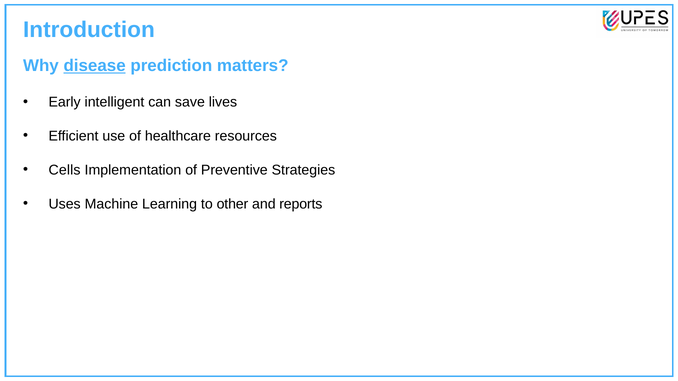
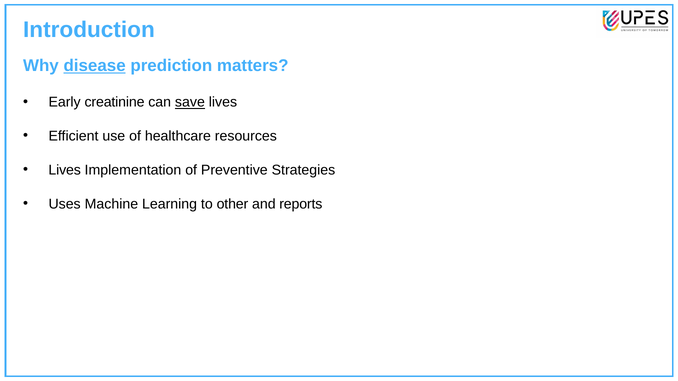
intelligent: intelligent -> creatinine
save underline: none -> present
Cells at (65, 170): Cells -> Lives
